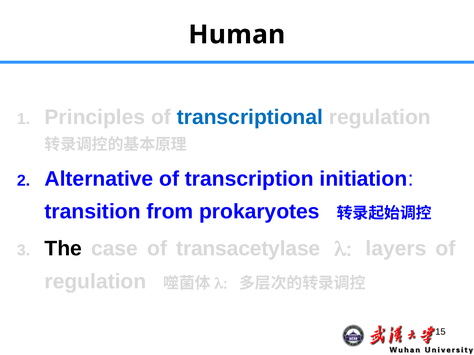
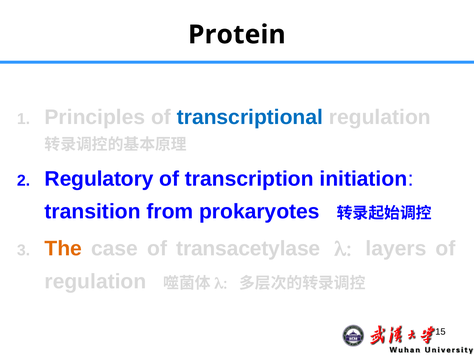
Human: Human -> Protein
Alternative: Alternative -> Regulatory
The colour: black -> orange
